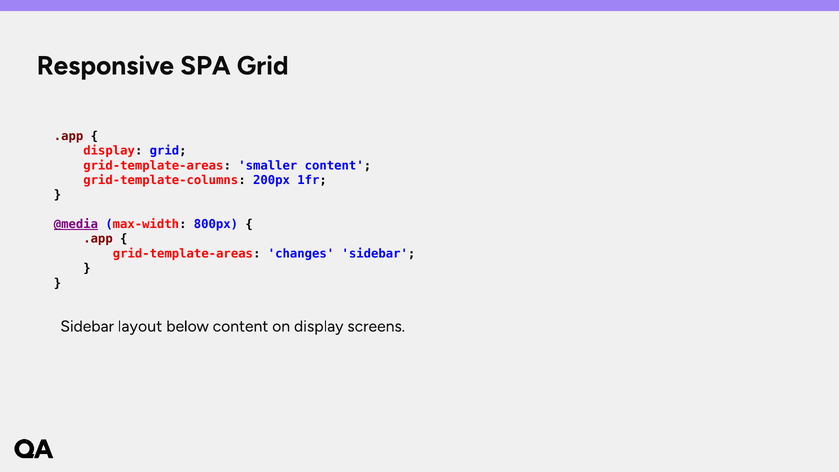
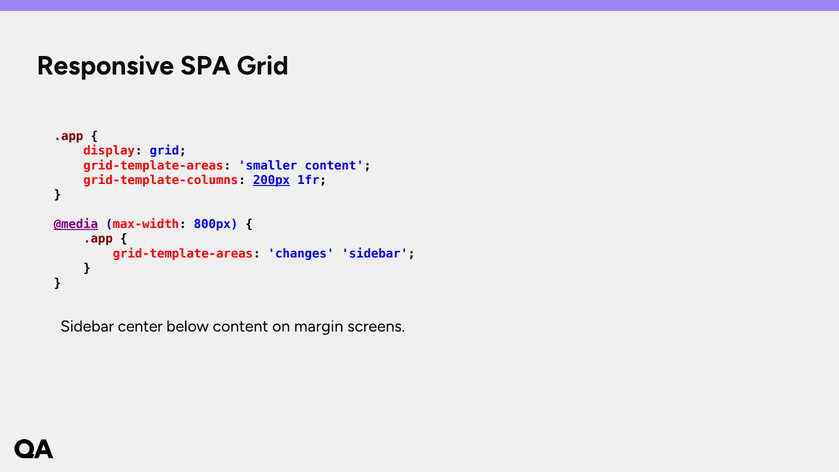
200px underline: none -> present
layout: layout -> center
on display: display -> margin
